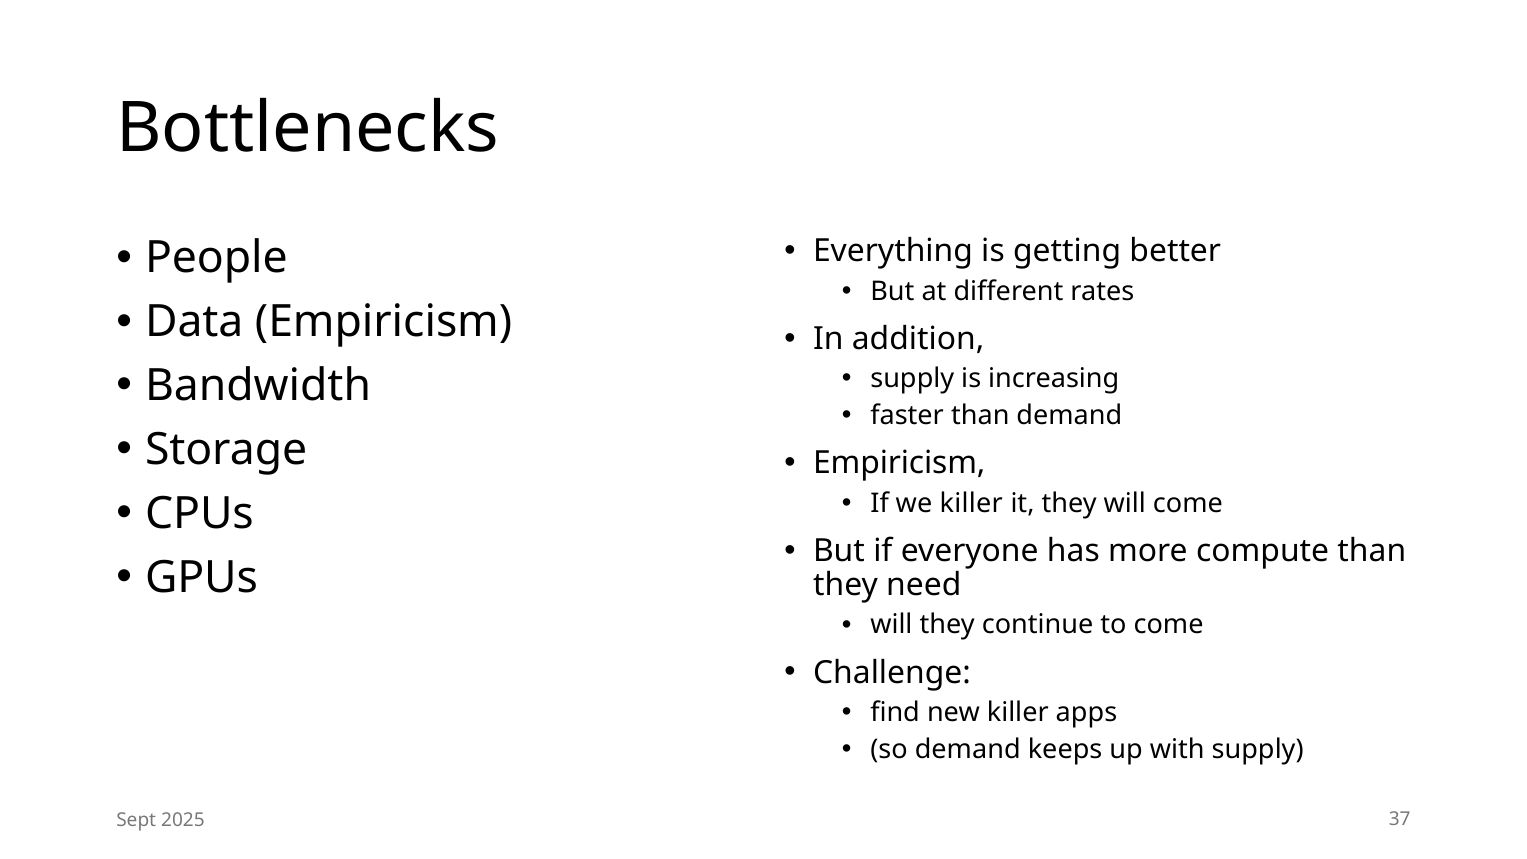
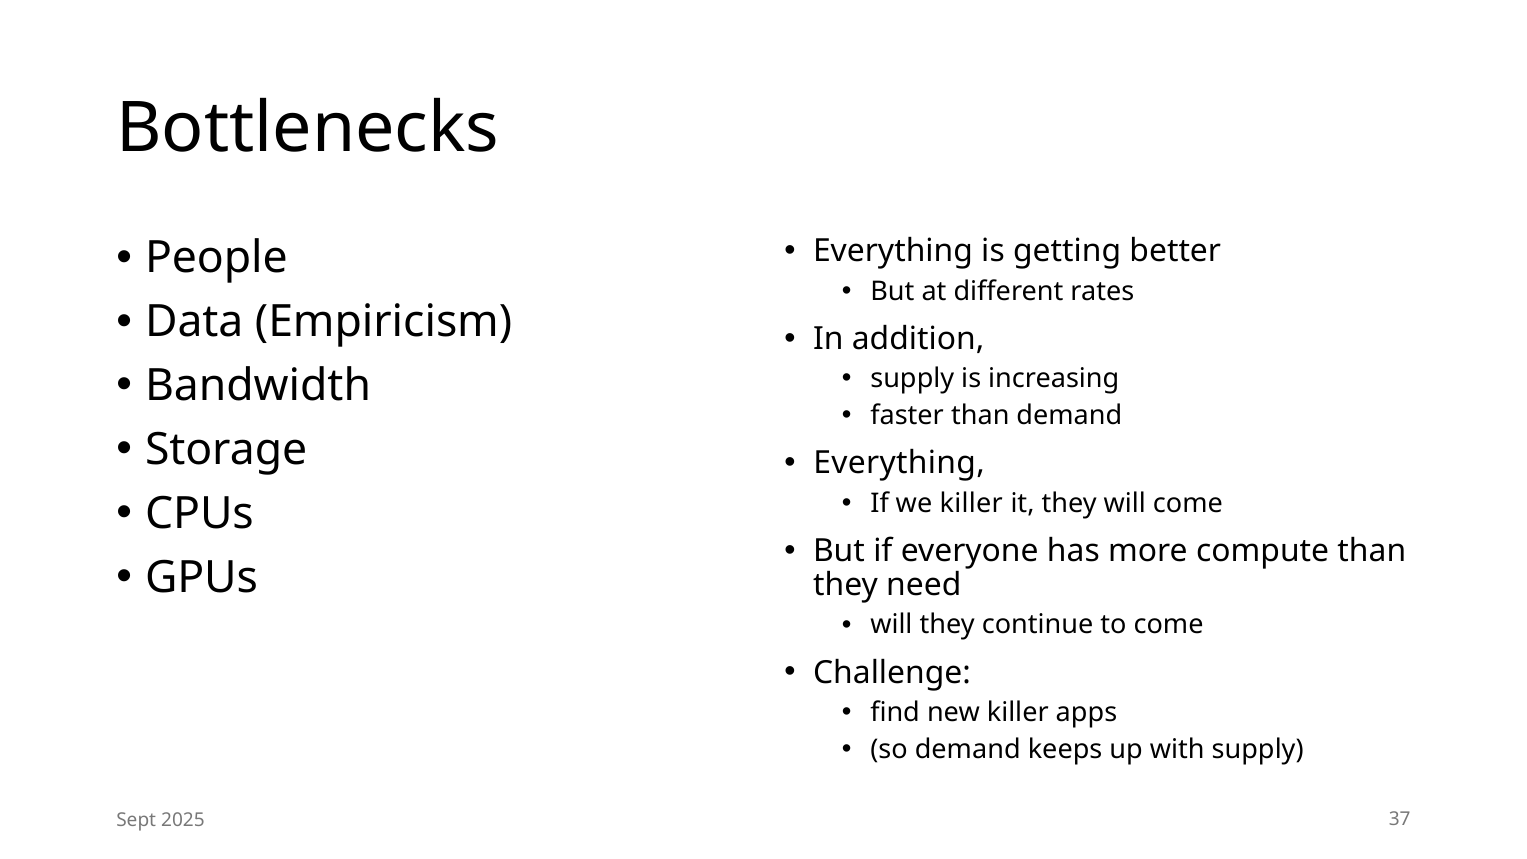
Empiricism at (899, 463): Empiricism -> Everything
